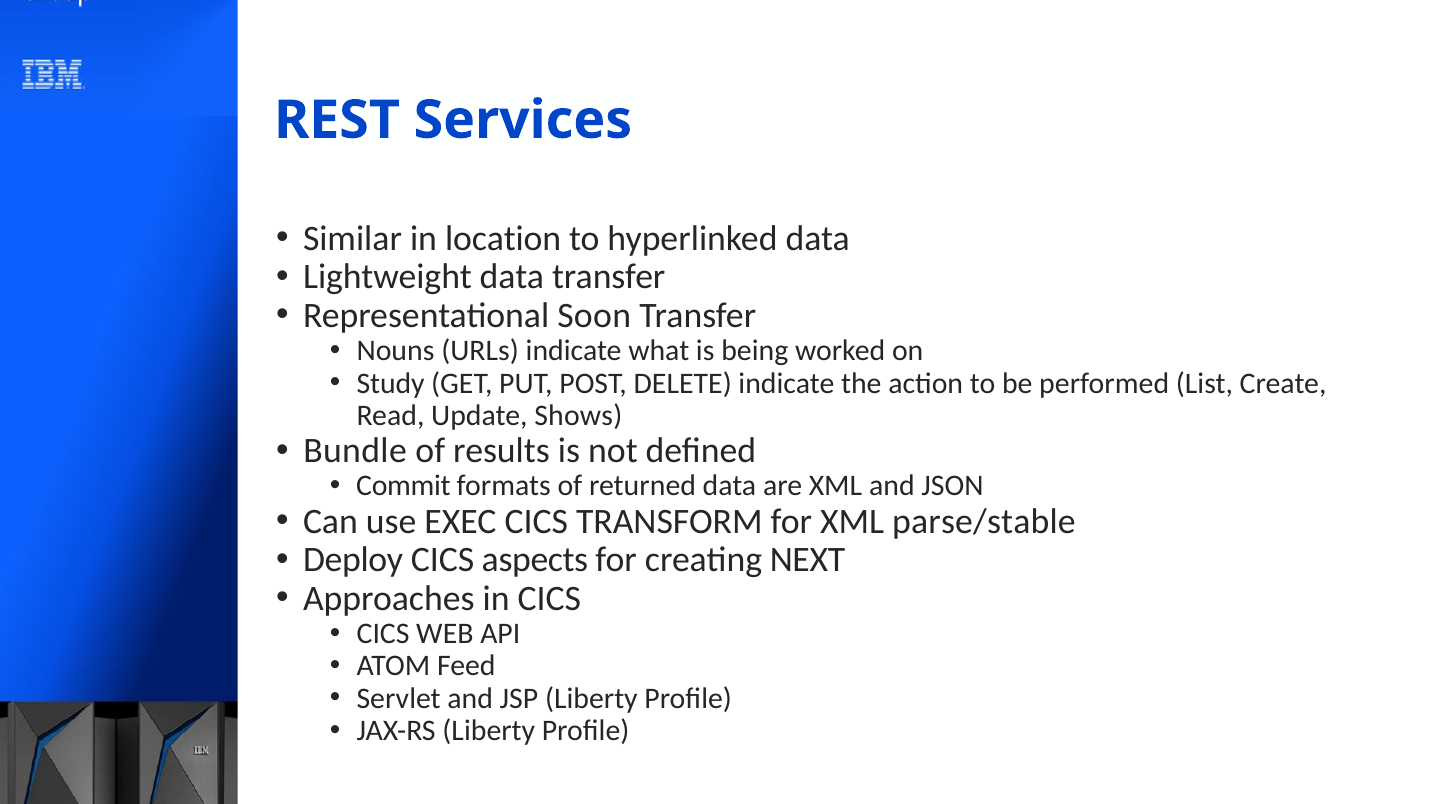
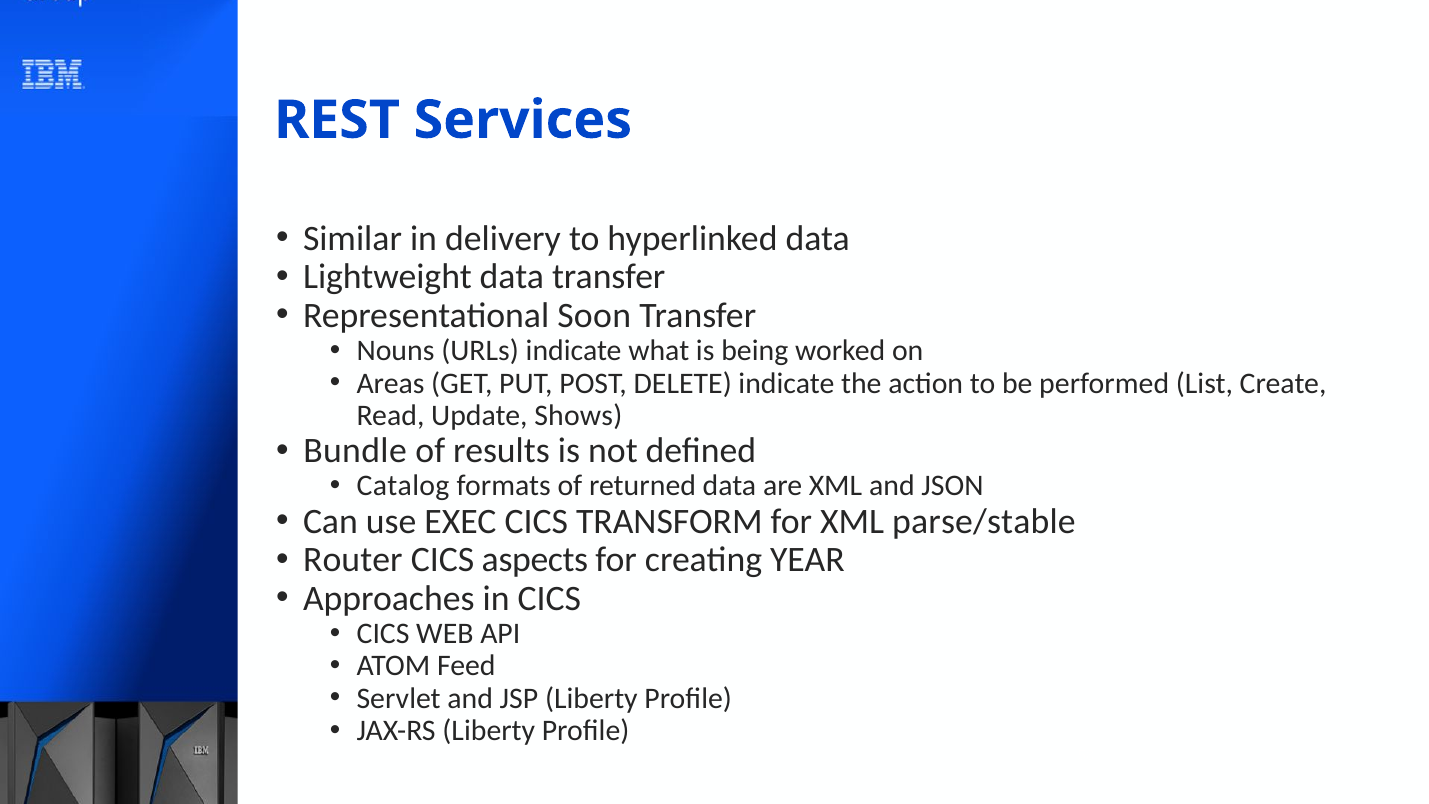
location: location -> delivery
Study: Study -> Areas
Commit: Commit -> Catalog
Deploy: Deploy -> Router
NEXT: NEXT -> YEAR
